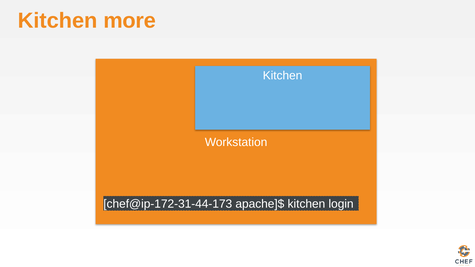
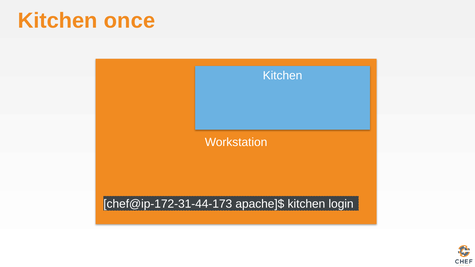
more: more -> once
